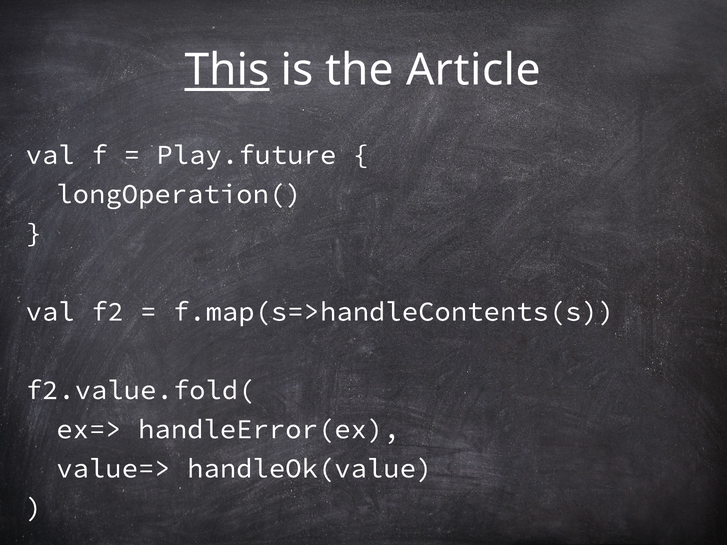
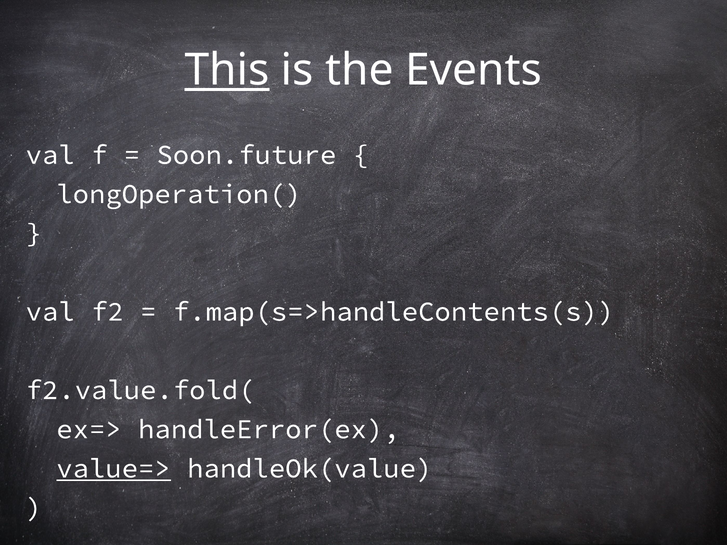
Article: Article -> Events
Play.future: Play.future -> Soon.future
value=> underline: none -> present
